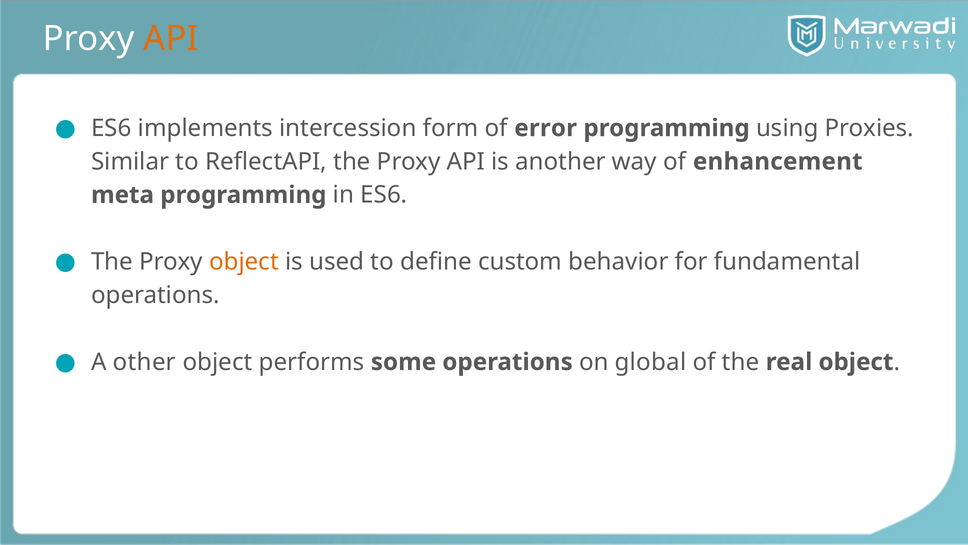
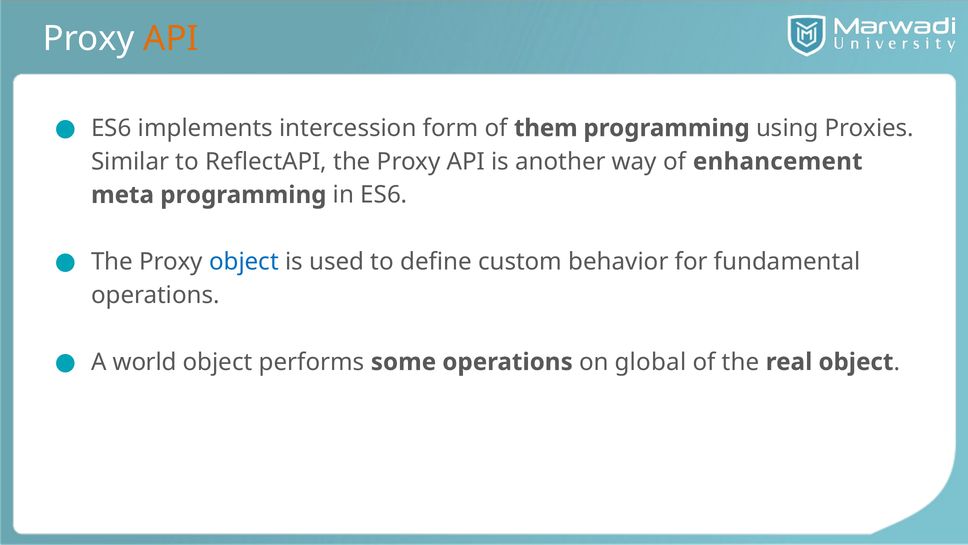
error: error -> them
object at (244, 262) colour: orange -> blue
other: other -> world
